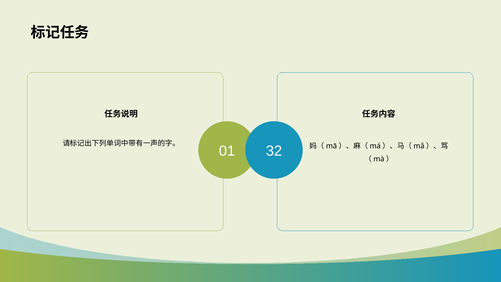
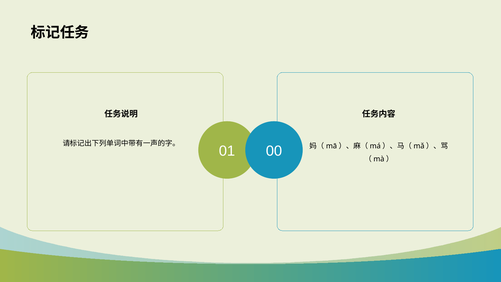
32: 32 -> 00
